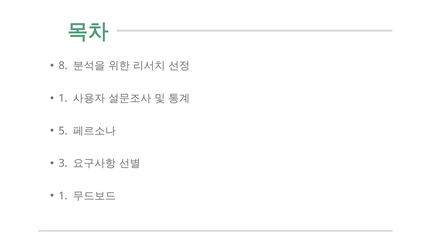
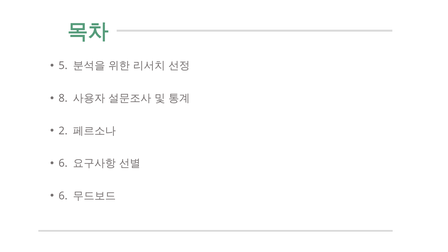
8: 8 -> 5
1 at (63, 98): 1 -> 8
5: 5 -> 2
3 at (63, 163): 3 -> 6
1 at (63, 196): 1 -> 6
